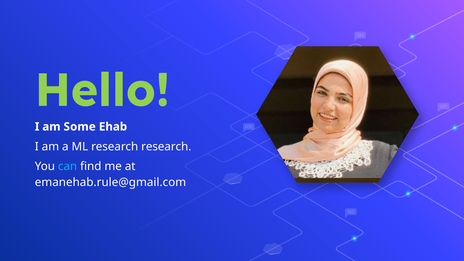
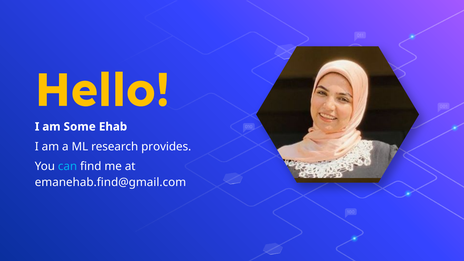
Hello colour: light green -> yellow
research research: research -> provides
emanehab.rule@gmail.com: emanehab.rule@gmail.com -> emanehab.find@gmail.com
